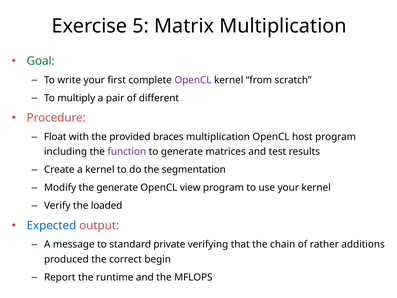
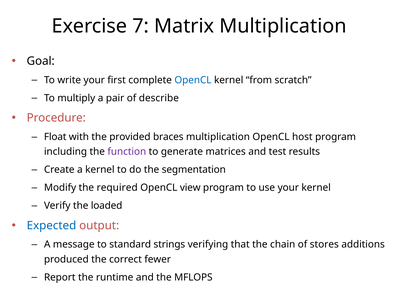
5: 5 -> 7
Goal colour: green -> black
OpenCL at (193, 80) colour: purple -> blue
different: different -> describe
the generate: generate -> required
private: private -> strings
rather: rather -> stores
begin: begin -> fewer
